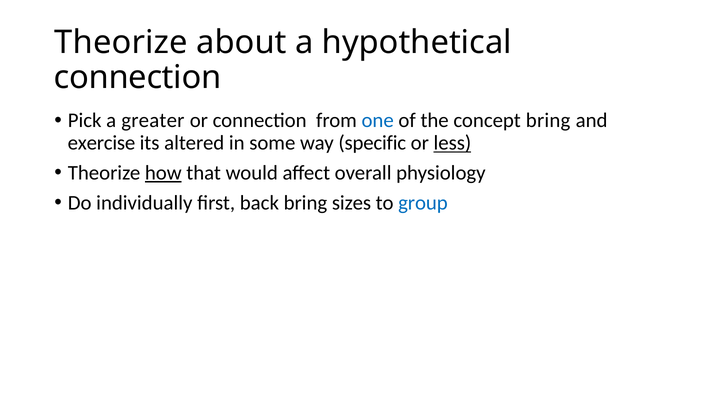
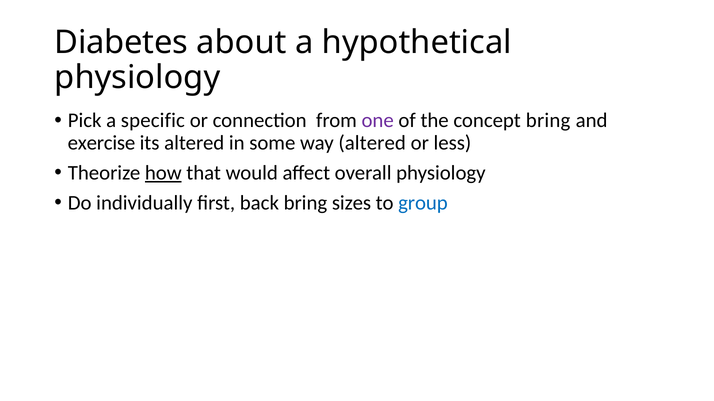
Theorize at (121, 42): Theorize -> Diabetes
connection at (138, 78): connection -> physiology
greater: greater -> specific
one colour: blue -> purple
way specific: specific -> altered
less underline: present -> none
